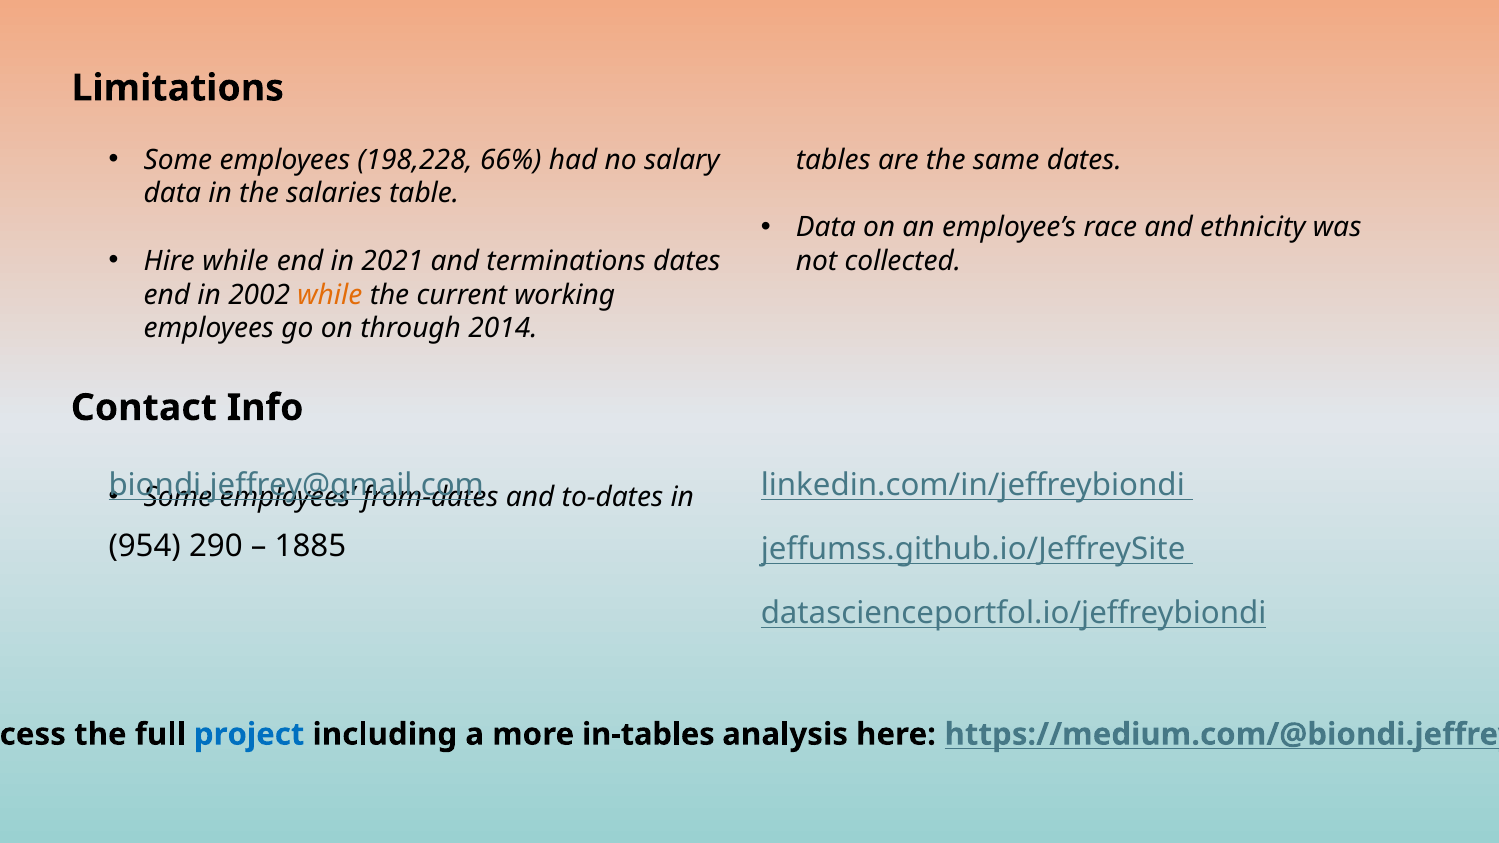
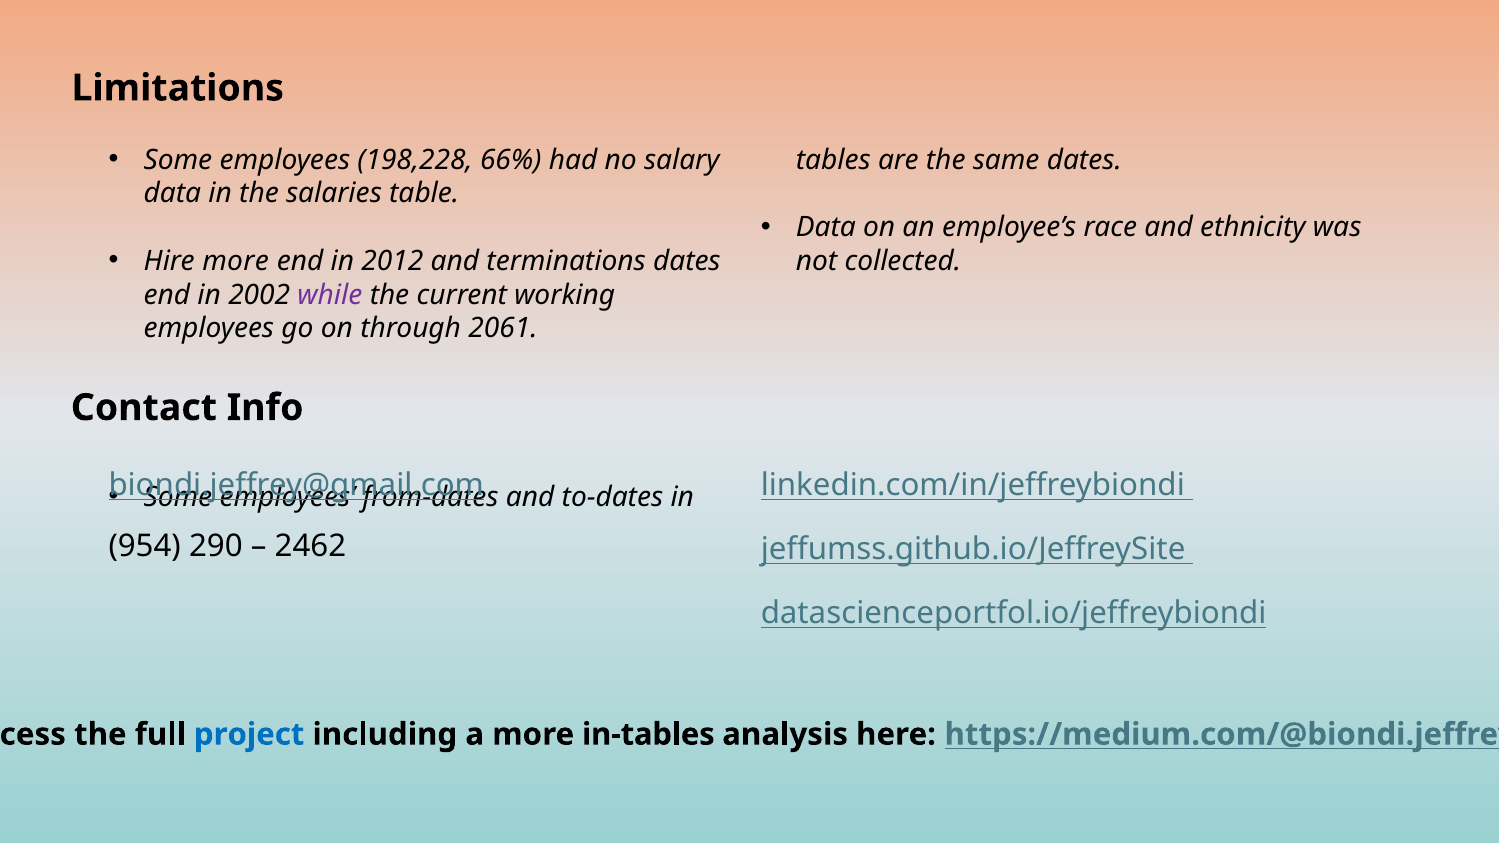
Hire while: while -> more
2021: 2021 -> 2012
while at (330, 295) colour: orange -> purple
2014: 2014 -> 2061
1885: 1885 -> 2462
